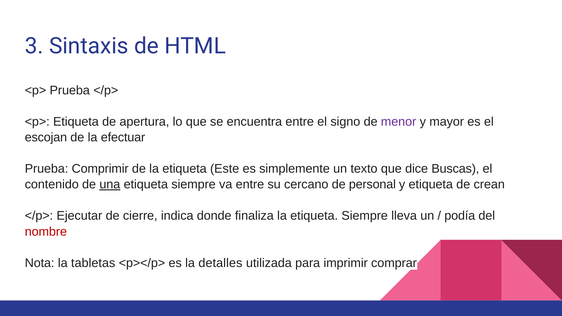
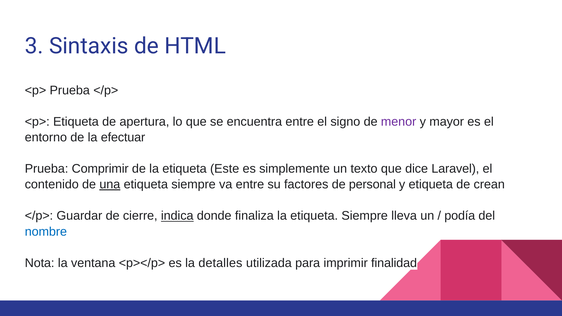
escojan: escojan -> entorno
Buscas: Buscas -> Laravel
cercano: cercano -> factores
Ejecutar: Ejecutar -> Guardar
indica underline: none -> present
nombre colour: red -> blue
tabletas: tabletas -> ventana
comprar: comprar -> finalidad
